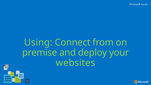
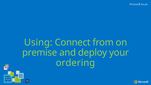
websites: websites -> ordering
